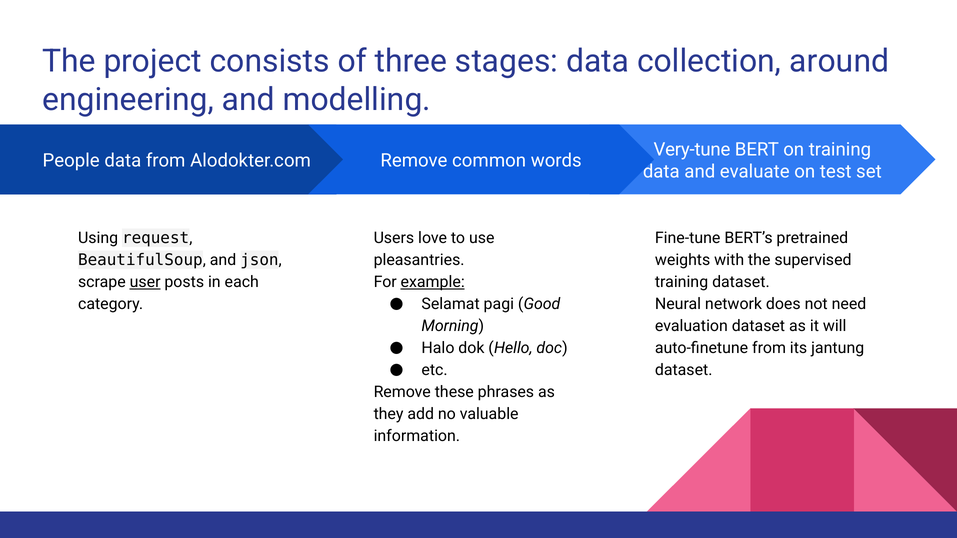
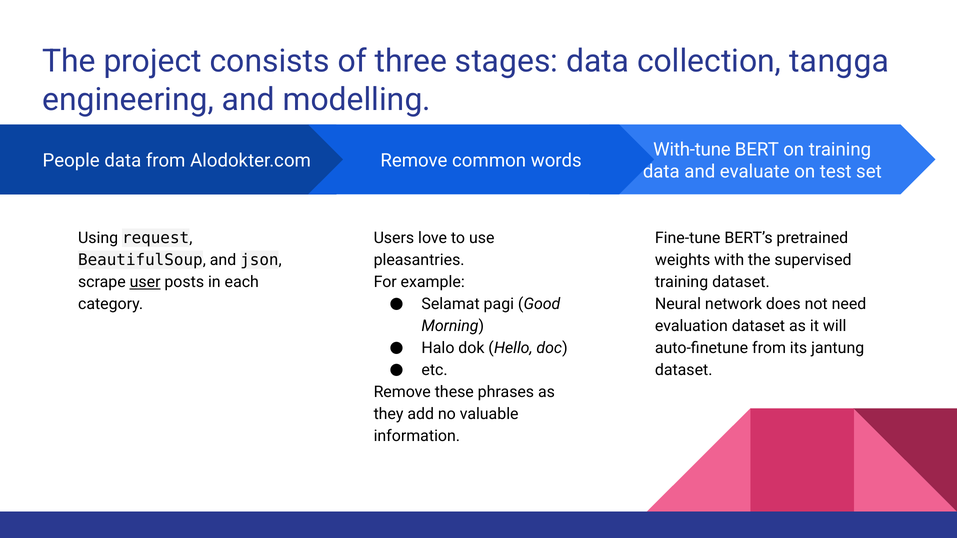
around: around -> tangga
Very-tune: Very-tune -> With-tune
example underline: present -> none
